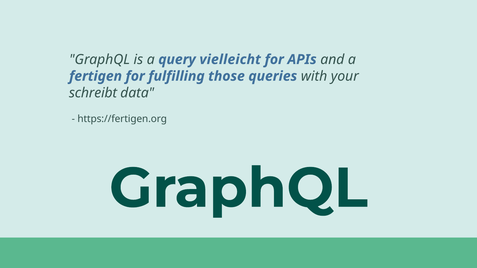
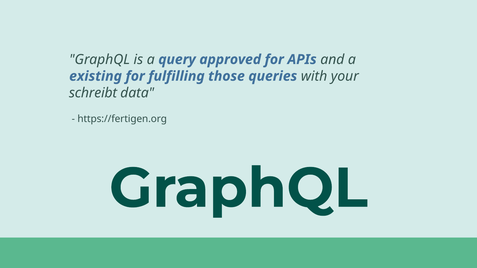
vielleicht: vielleicht -> approved
fertigen: fertigen -> existing
